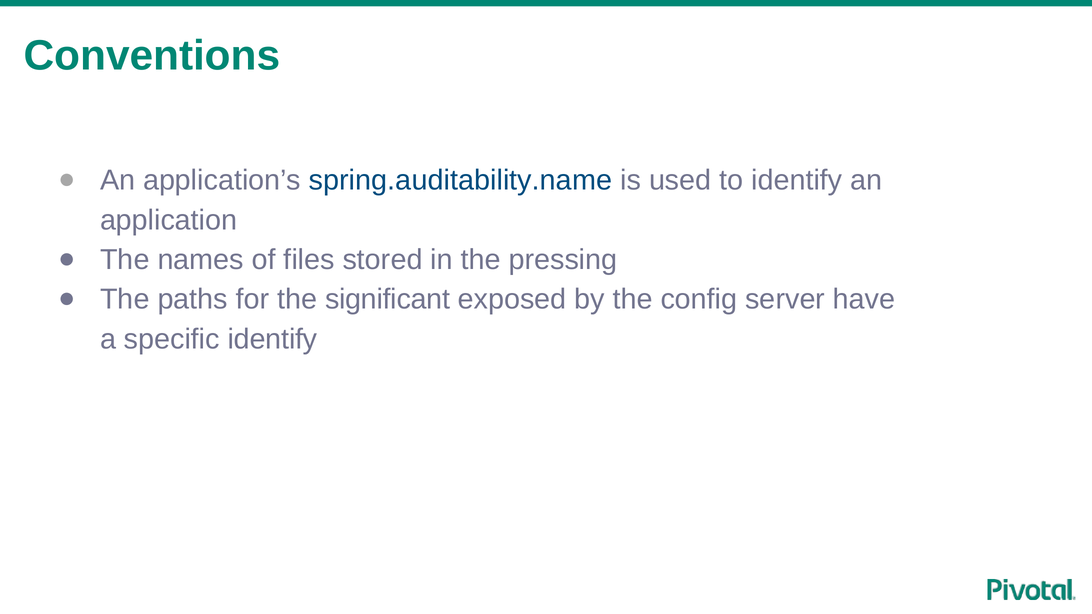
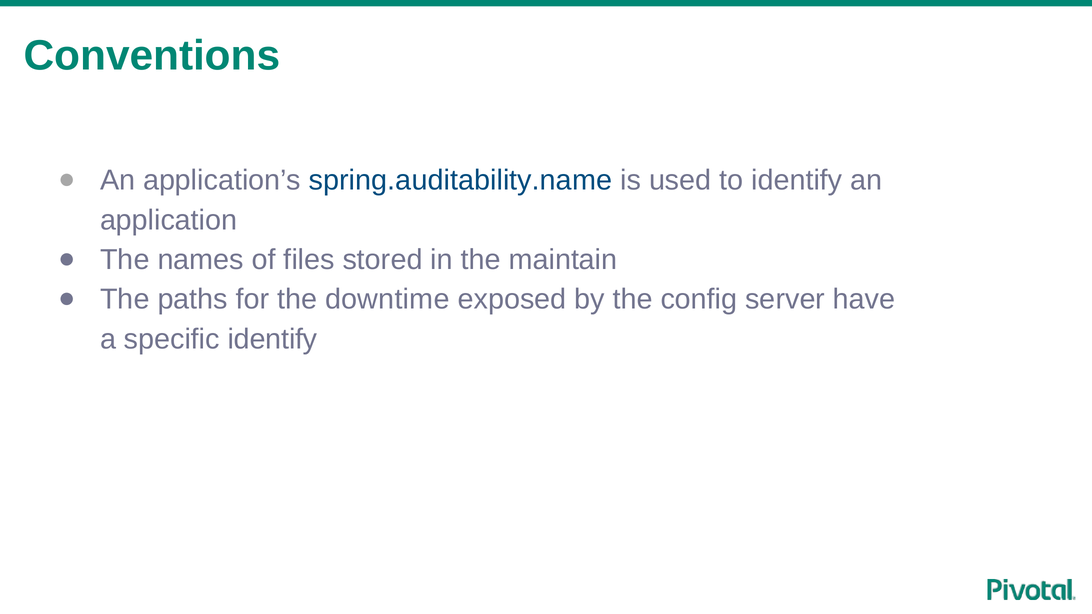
pressing: pressing -> maintain
significant: significant -> downtime
